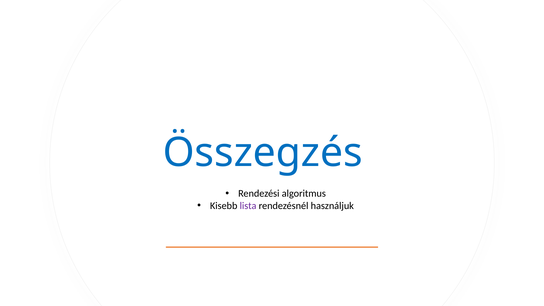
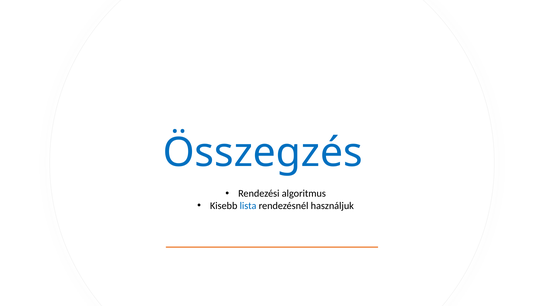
lista colour: purple -> blue
